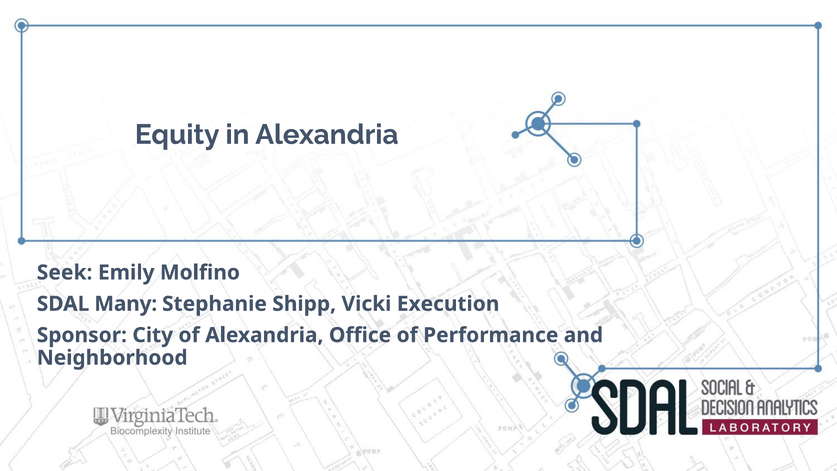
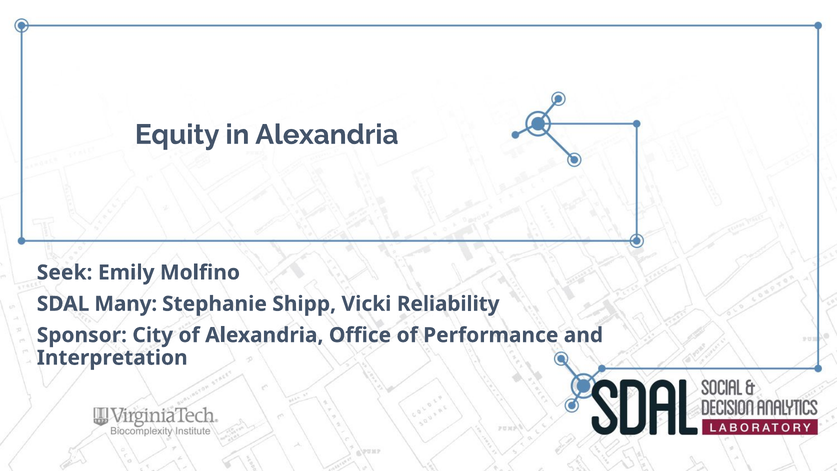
Execution: Execution -> Reliability
Neighborhood: Neighborhood -> Interpretation
